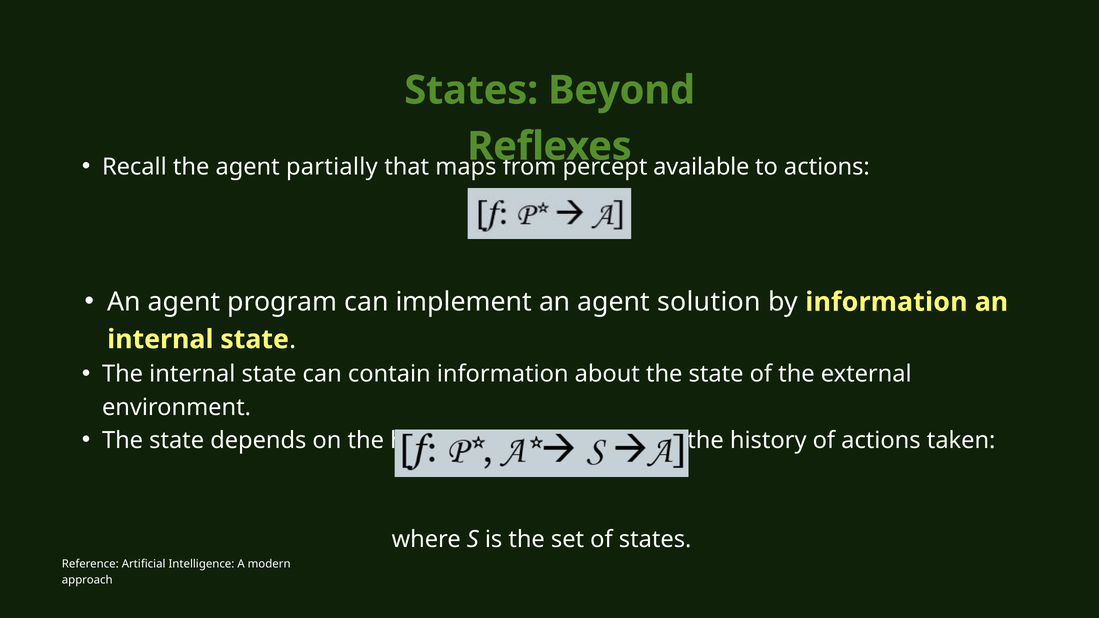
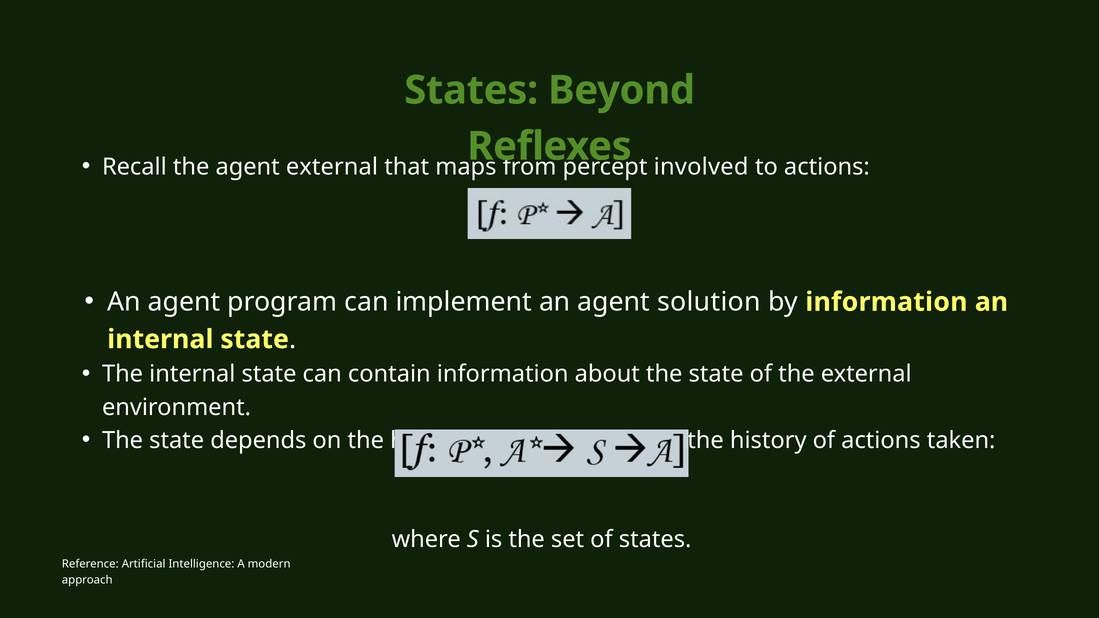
agent partially: partially -> external
available: available -> involved
